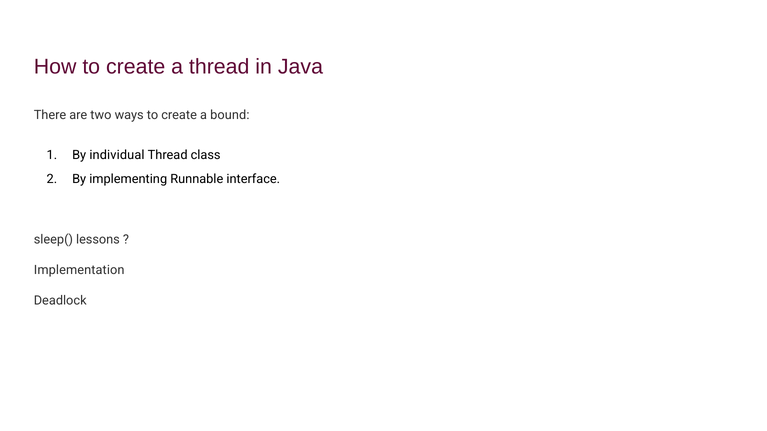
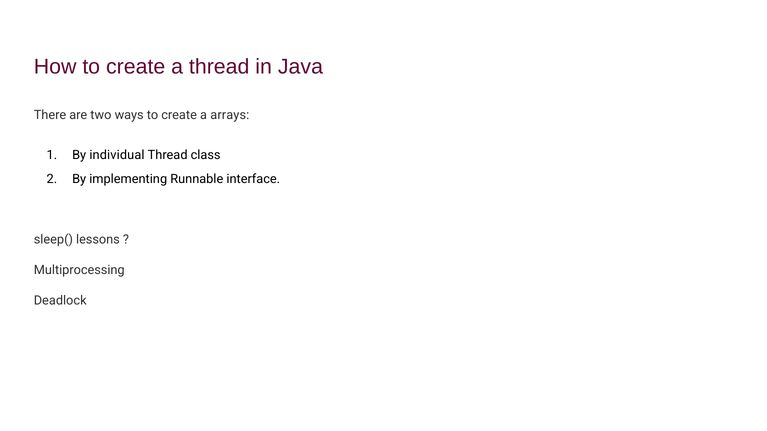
bound: bound -> arrays
Implementation: Implementation -> Multiprocessing
